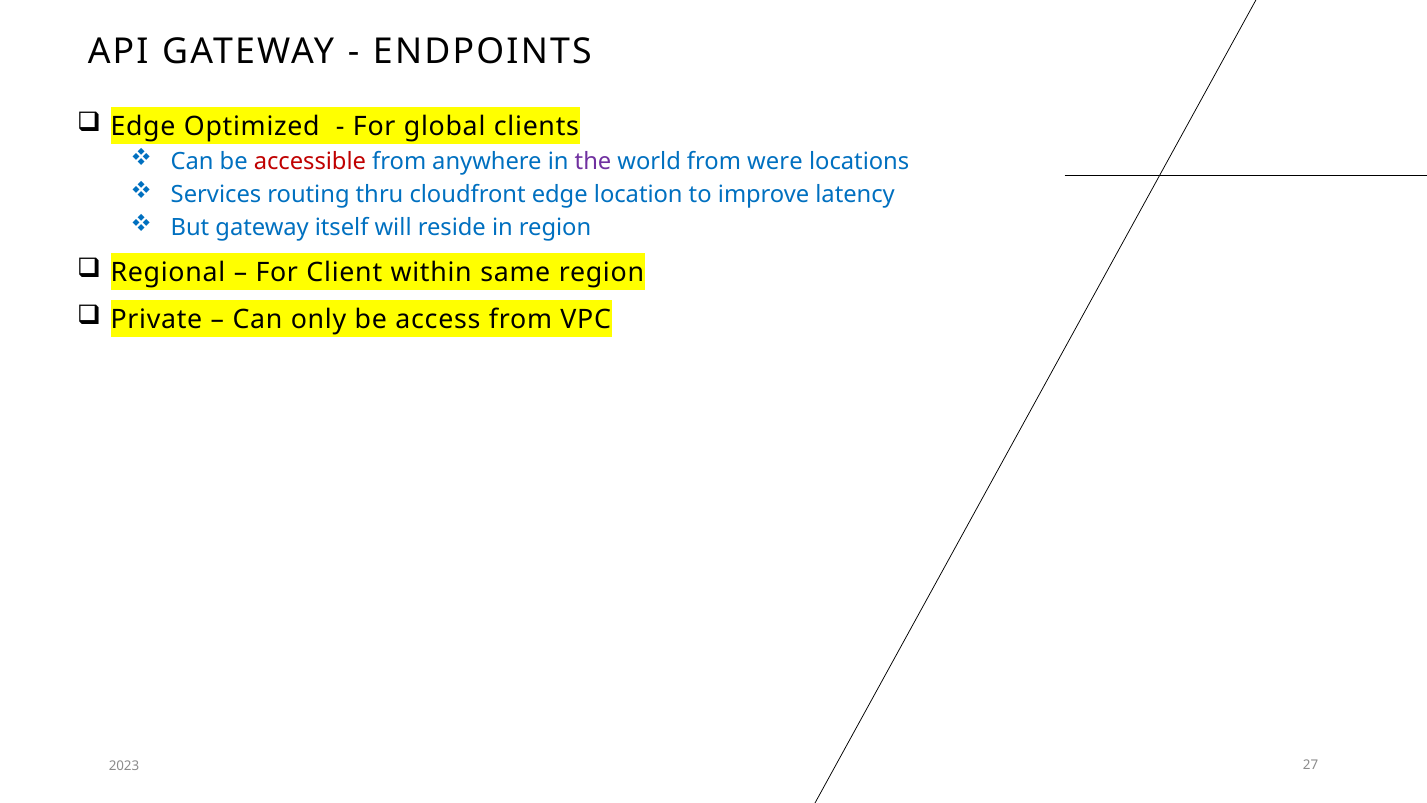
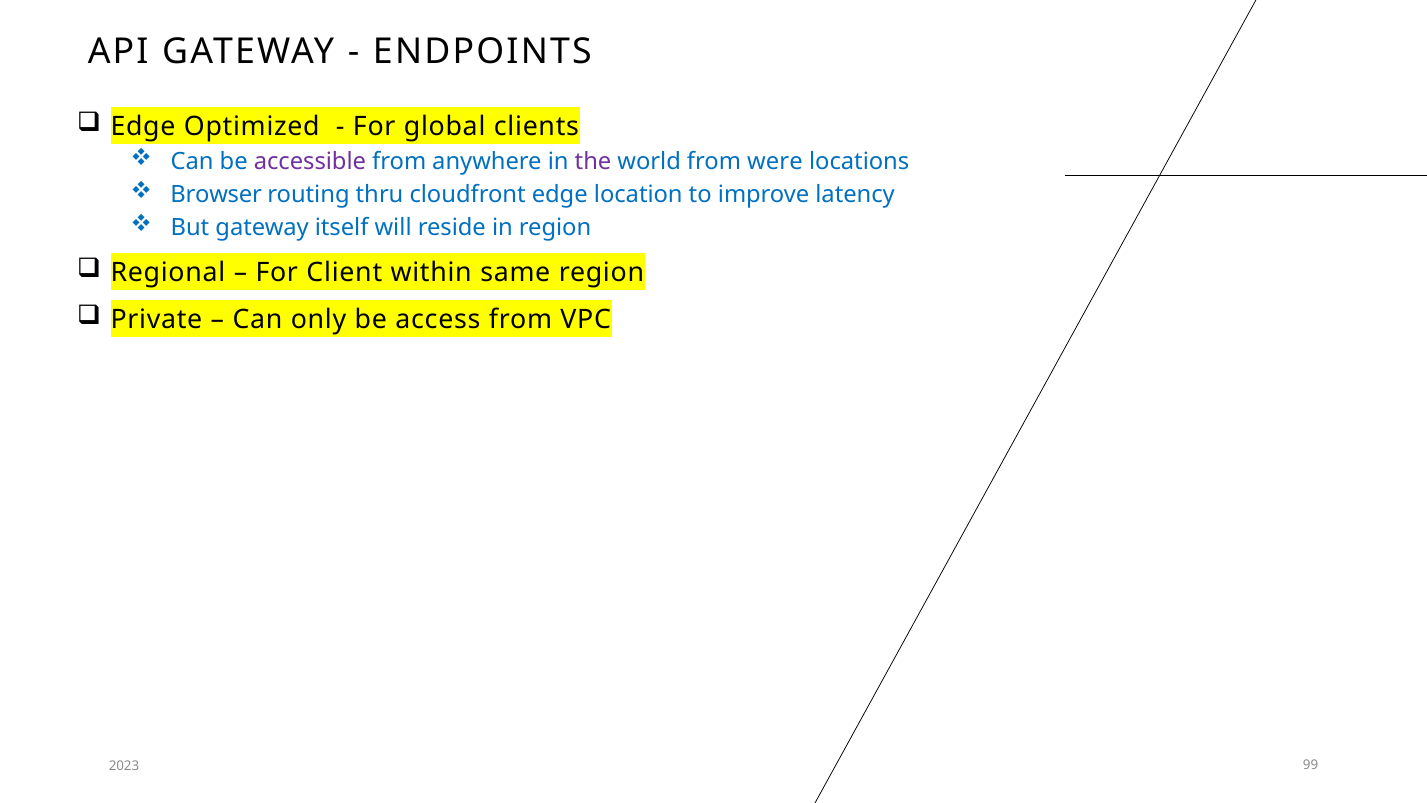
accessible colour: red -> purple
Services: Services -> Browser
27: 27 -> 99
